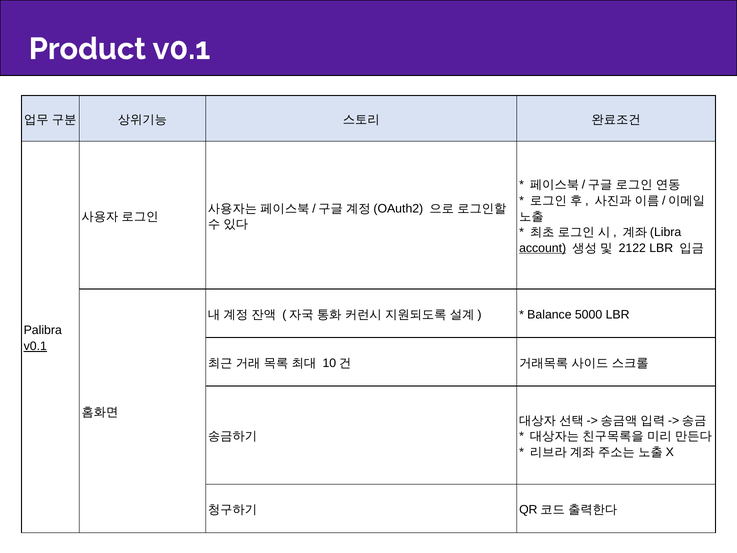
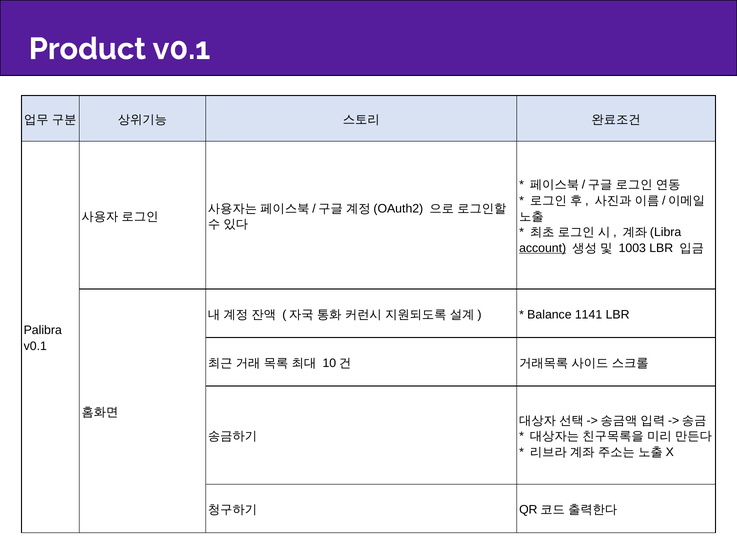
2122: 2122 -> 1003
5000: 5000 -> 1141
v0.1 at (35, 346) underline: present -> none
